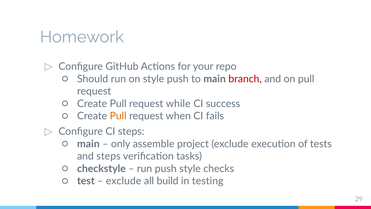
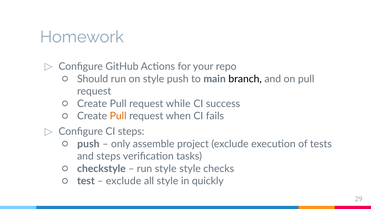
branch colour: red -> black
main at (88, 144): main -> push
run push: push -> style
all build: build -> style
testing: testing -> quickly
